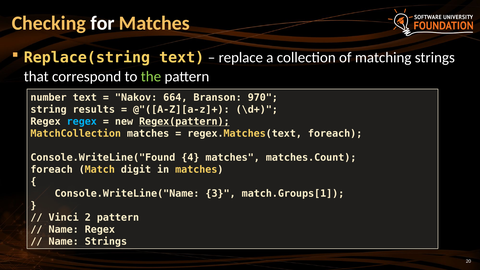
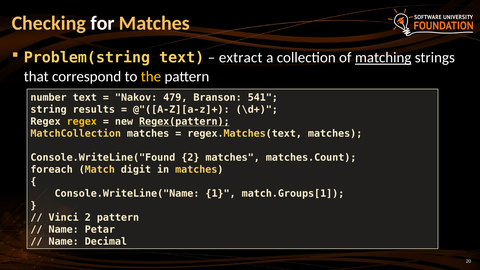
Replace(string: Replace(string -> Problem(string
replace: replace -> extract
matching underline: none -> present
the colour: light green -> yellow
664: 664 -> 479
970: 970 -> 541
regex at (82, 122) colour: light blue -> yellow
regex.Matches(text foreach: foreach -> matches
Console.WriteLine("Found 4: 4 -> 2
3: 3 -> 1
Name Regex: Regex -> Petar
Name Strings: Strings -> Decimal
